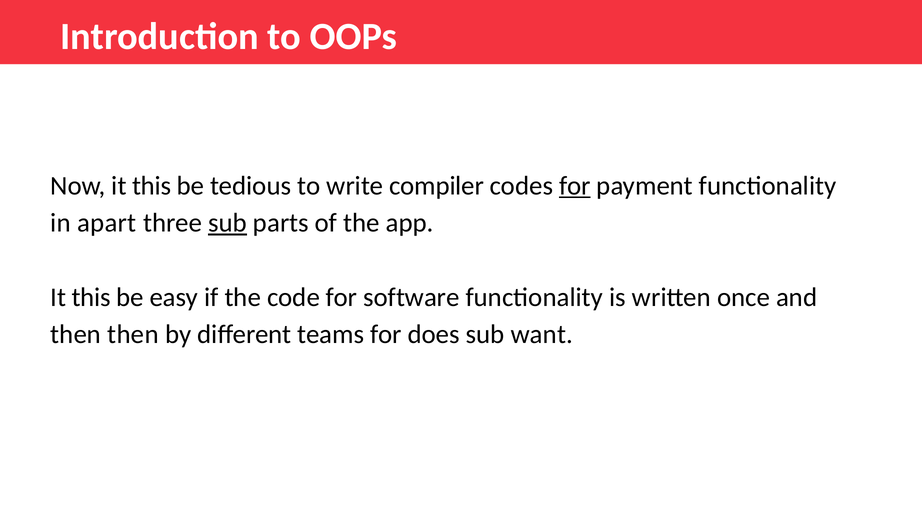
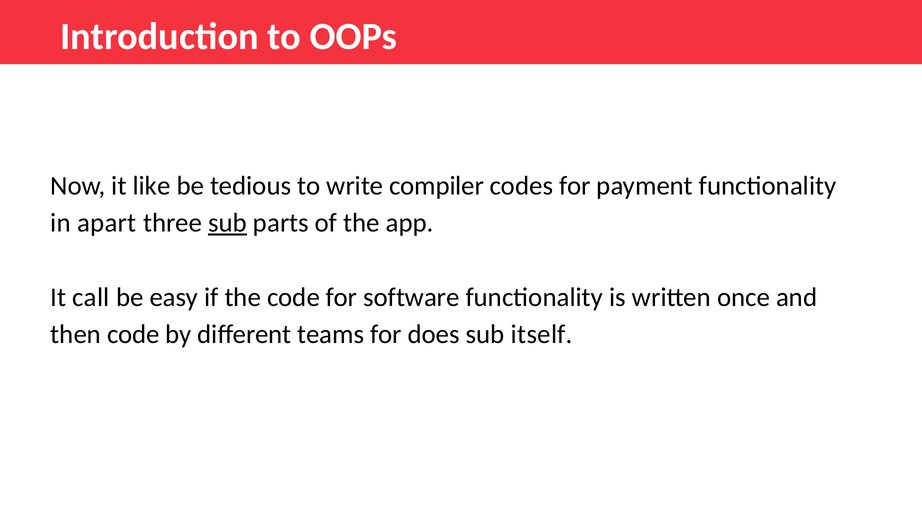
Now it this: this -> like
for at (575, 186) underline: present -> none
this at (91, 297): this -> call
then then: then -> code
want: want -> itself
